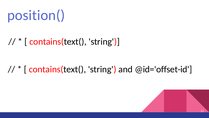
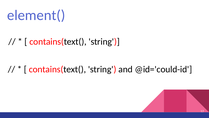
position(: position( -> element(
@id='offset-id: @id='offset-id -> @id='could-id
